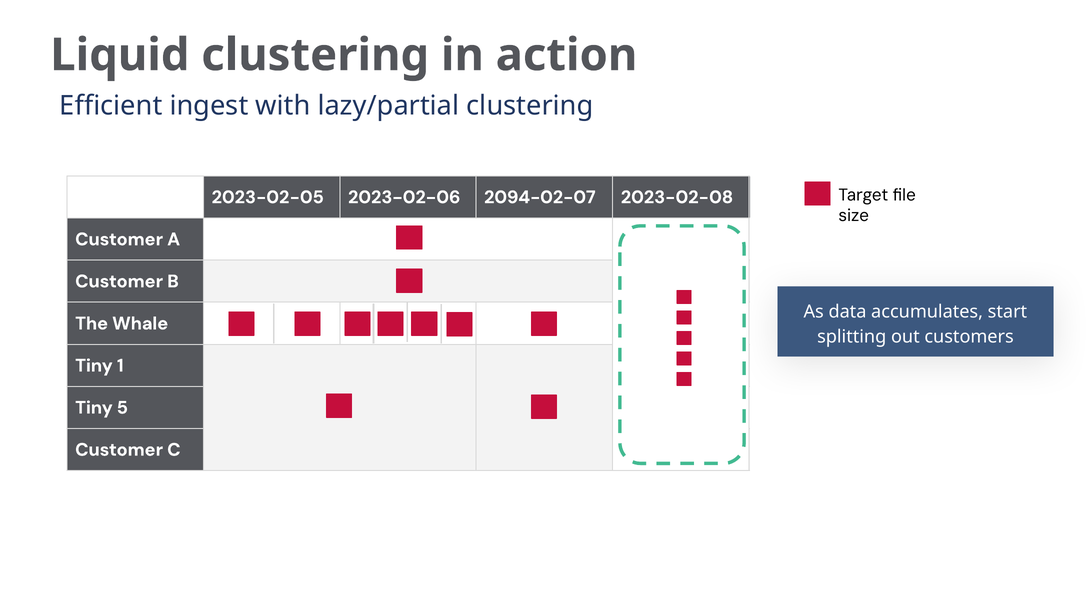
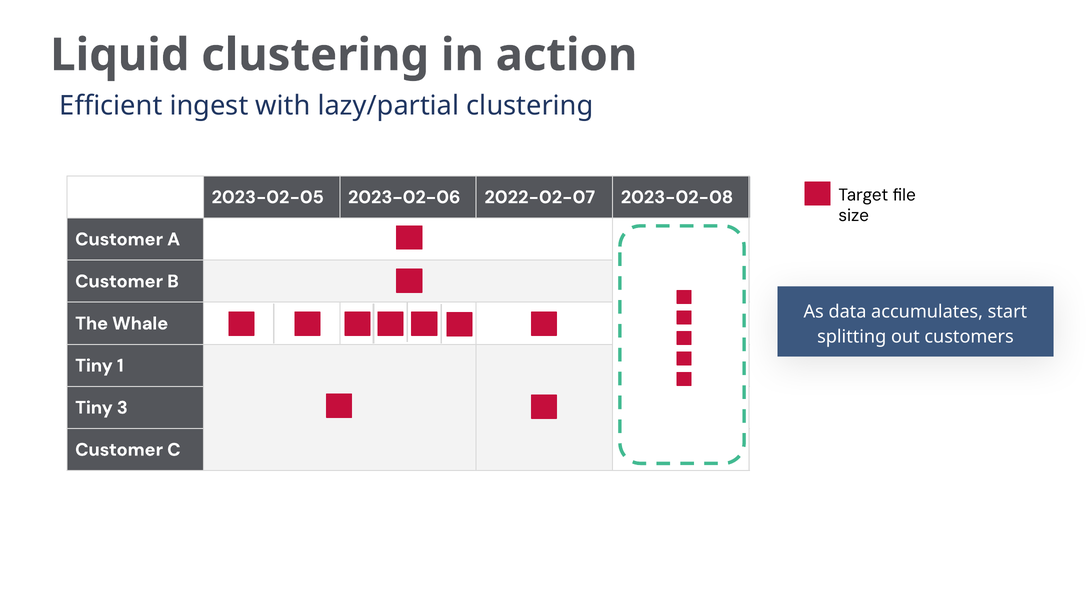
2094-02-07: 2094-02-07 -> 2022-02-07
5: 5 -> 3
